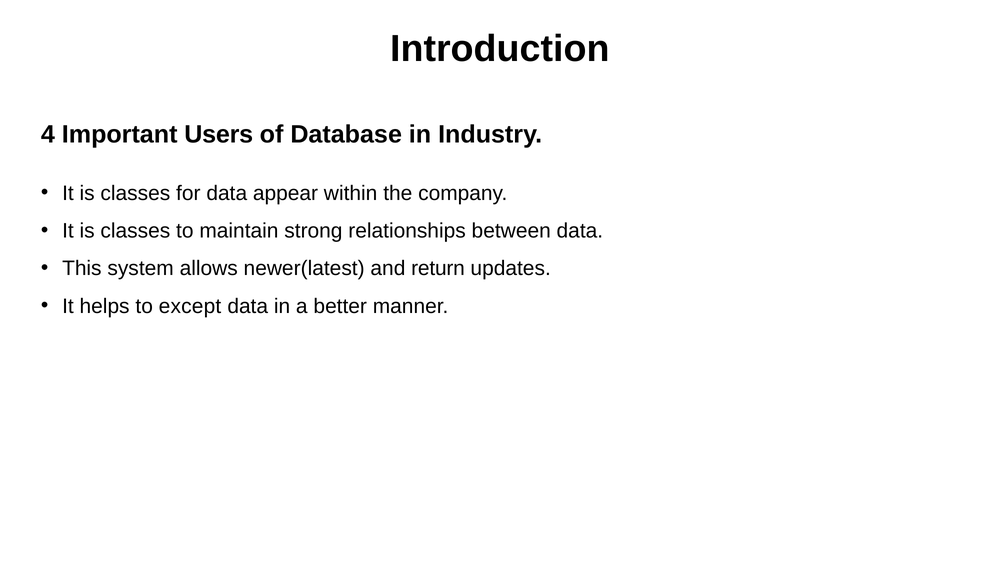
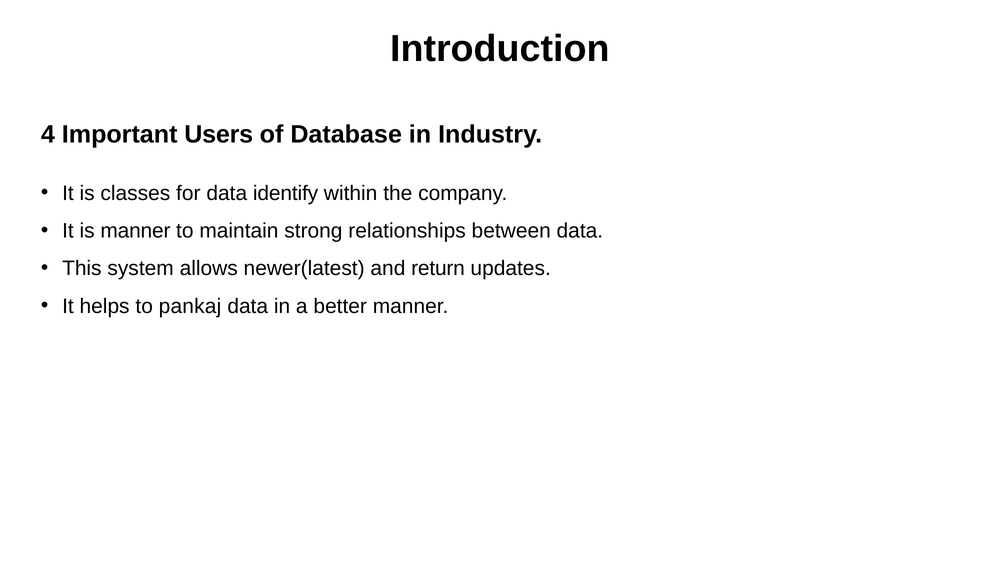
appear: appear -> identify
classes at (135, 231): classes -> manner
except: except -> pankaj
